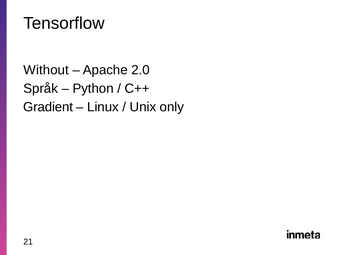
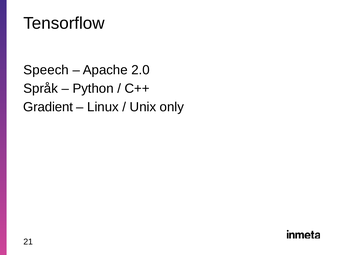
Without: Without -> Speech
